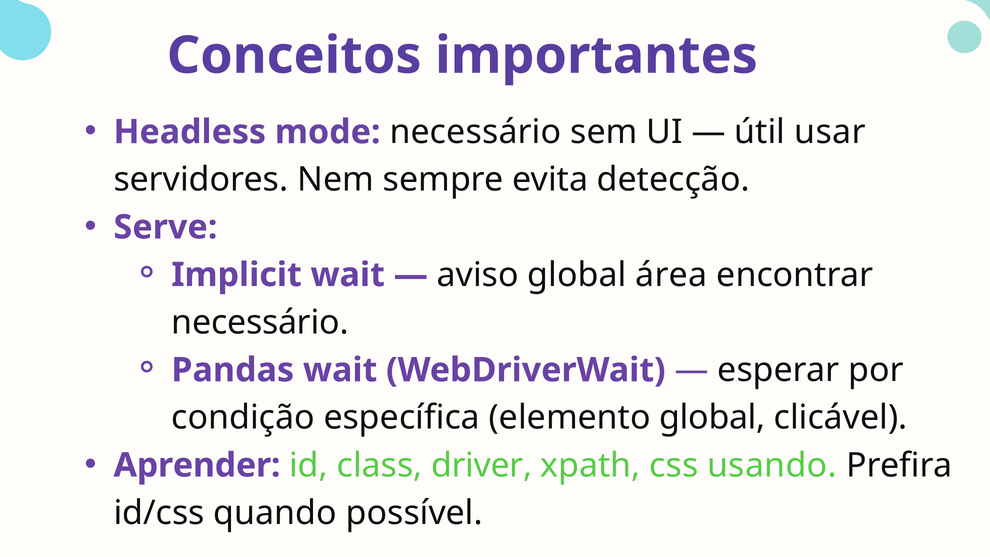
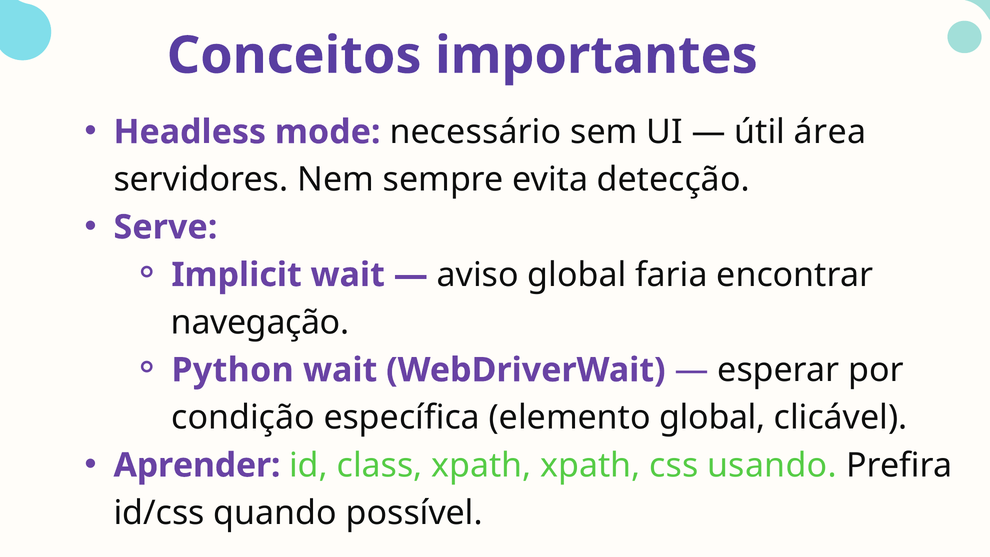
usar: usar -> área
área: área -> faria
necessário at (260, 322): necessário -> navegação
Pandas: Pandas -> Python
class driver: driver -> xpath
